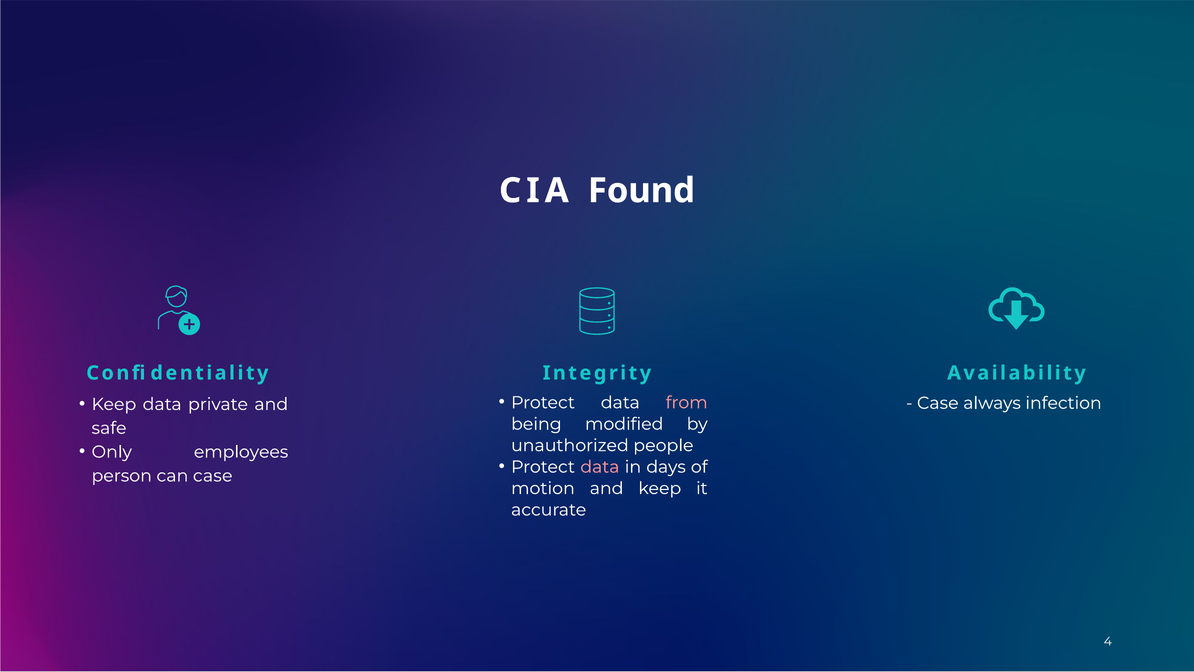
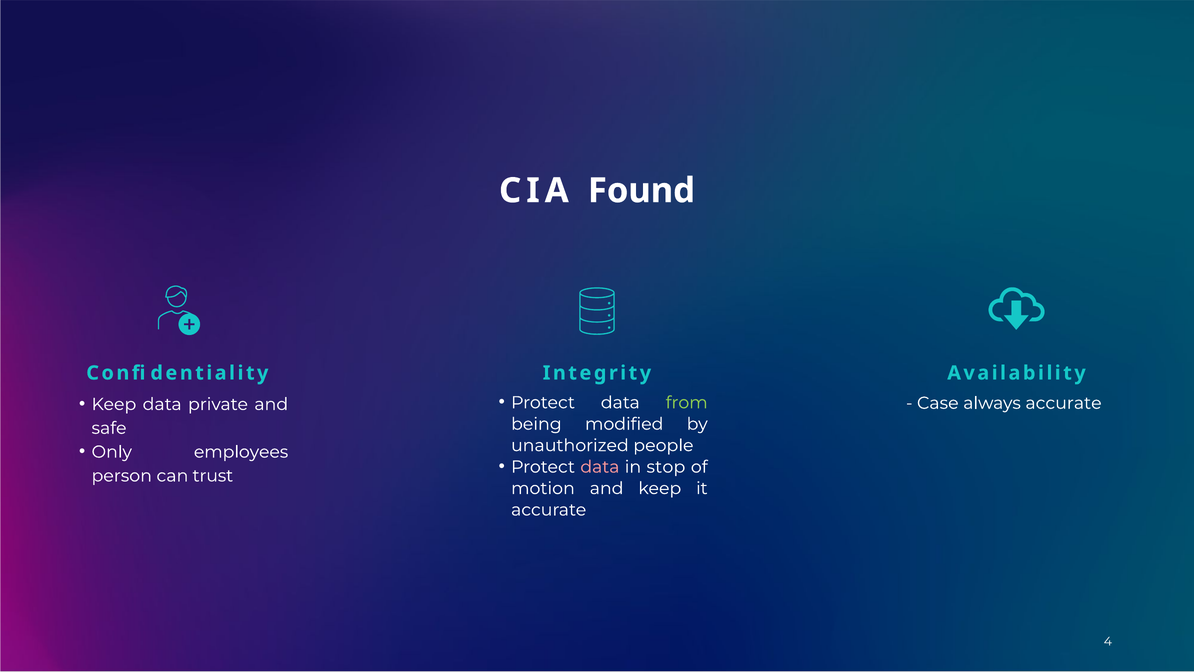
from colour: pink -> light green
always infection: infection -> accurate
days: days -> stop
can case: case -> trust
